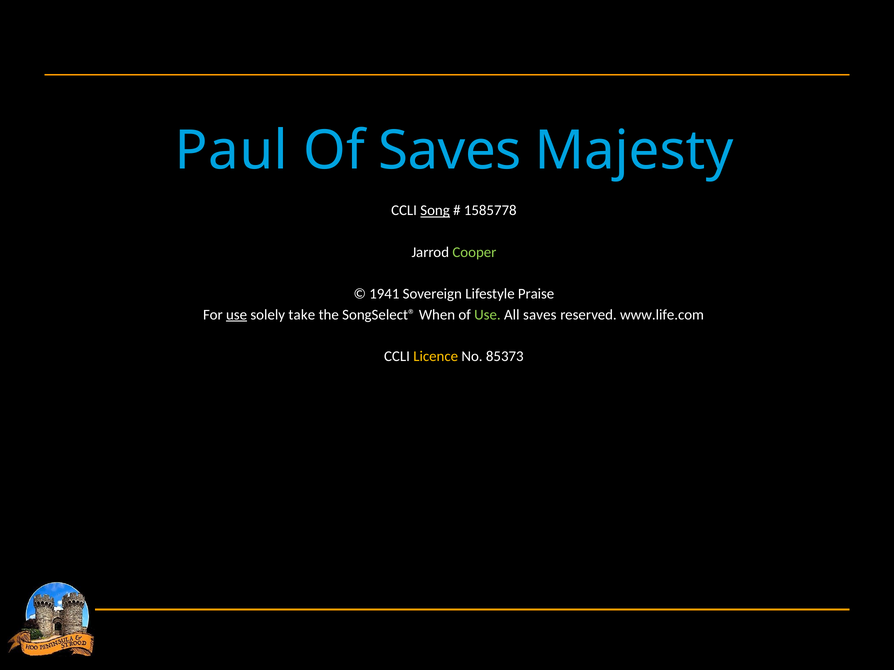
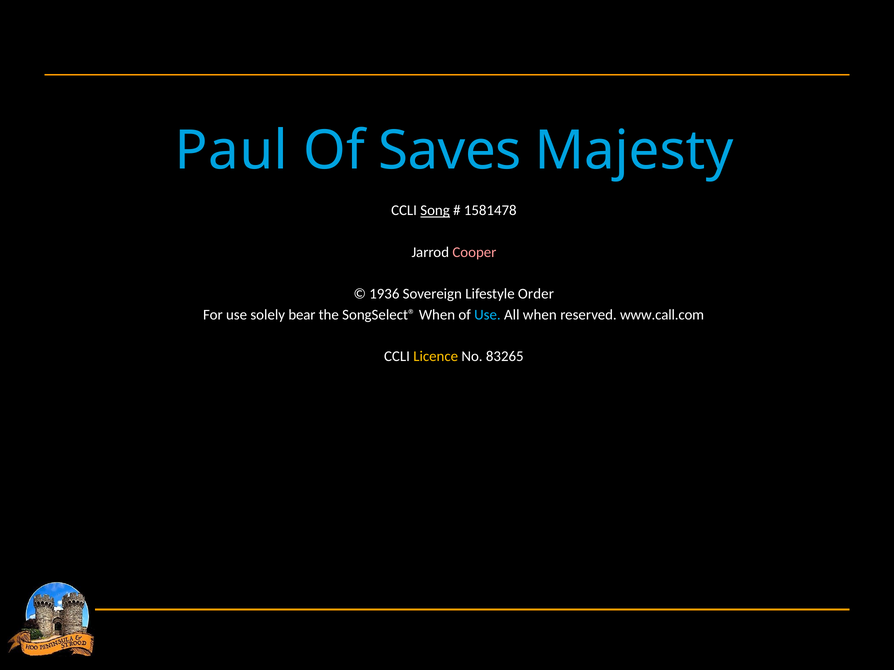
1585778: 1585778 -> 1581478
Cooper colour: light green -> pink
1941: 1941 -> 1936
Praise: Praise -> Order
use at (237, 315) underline: present -> none
take: take -> bear
Use at (487, 315) colour: light green -> light blue
All saves: saves -> when
www.life.com: www.life.com -> www.call.com
85373: 85373 -> 83265
